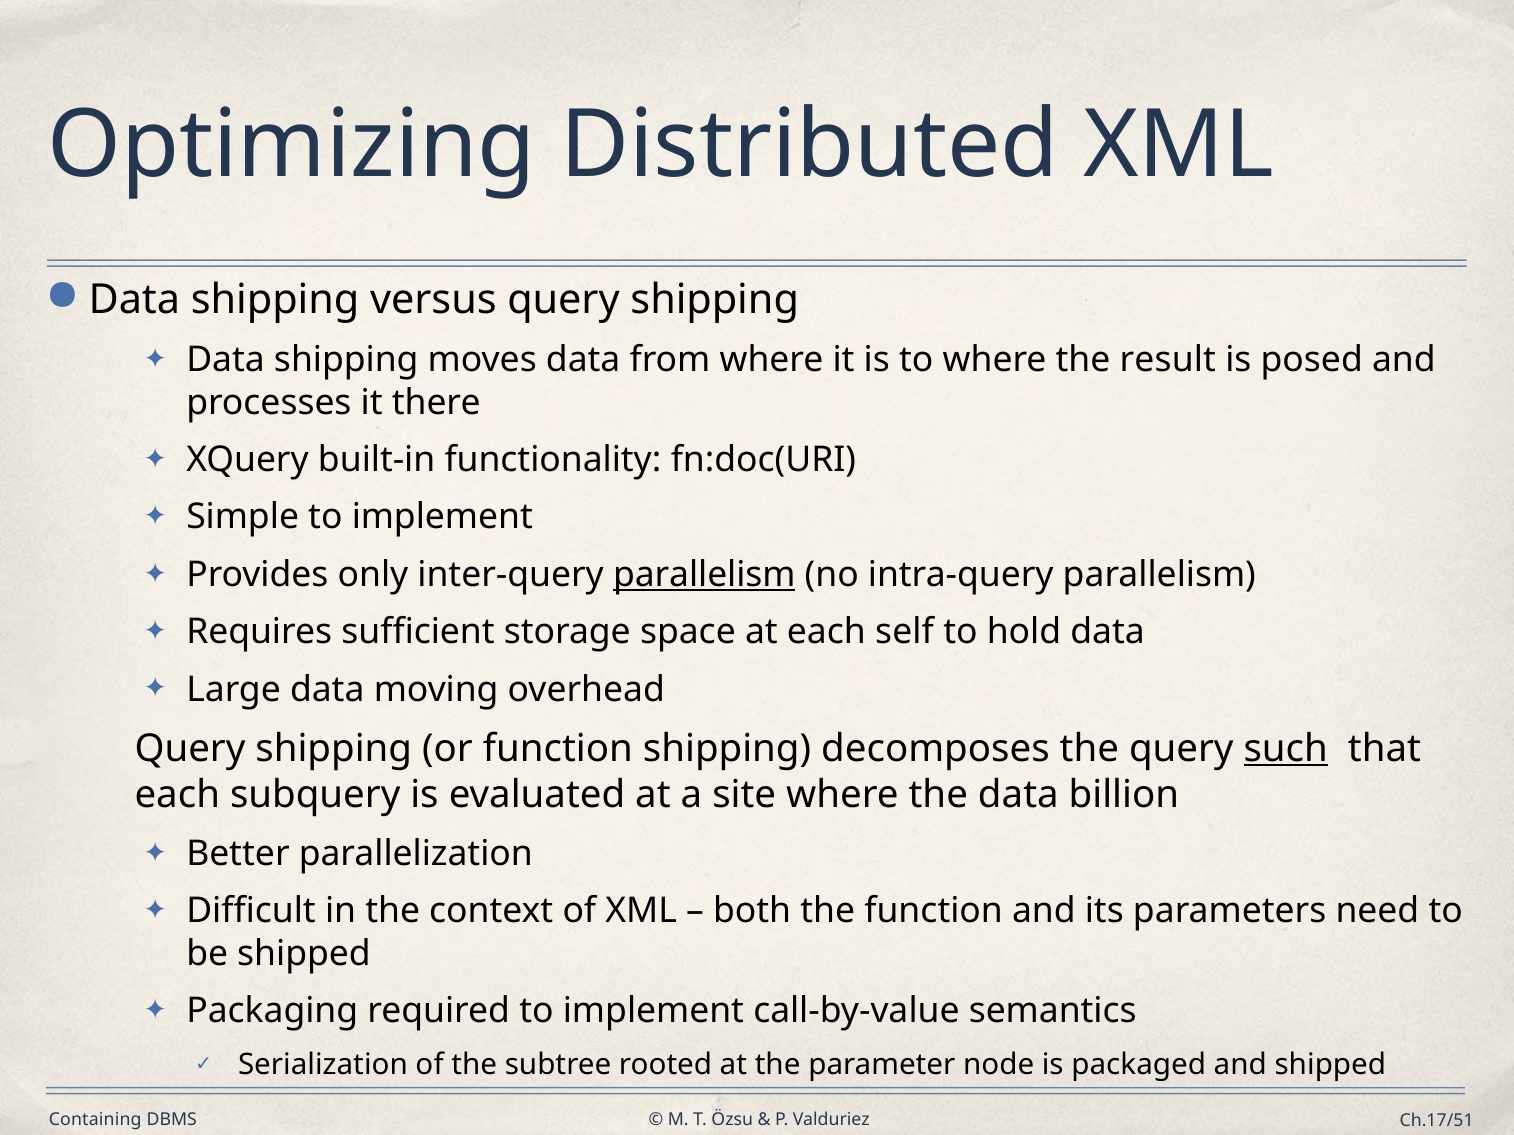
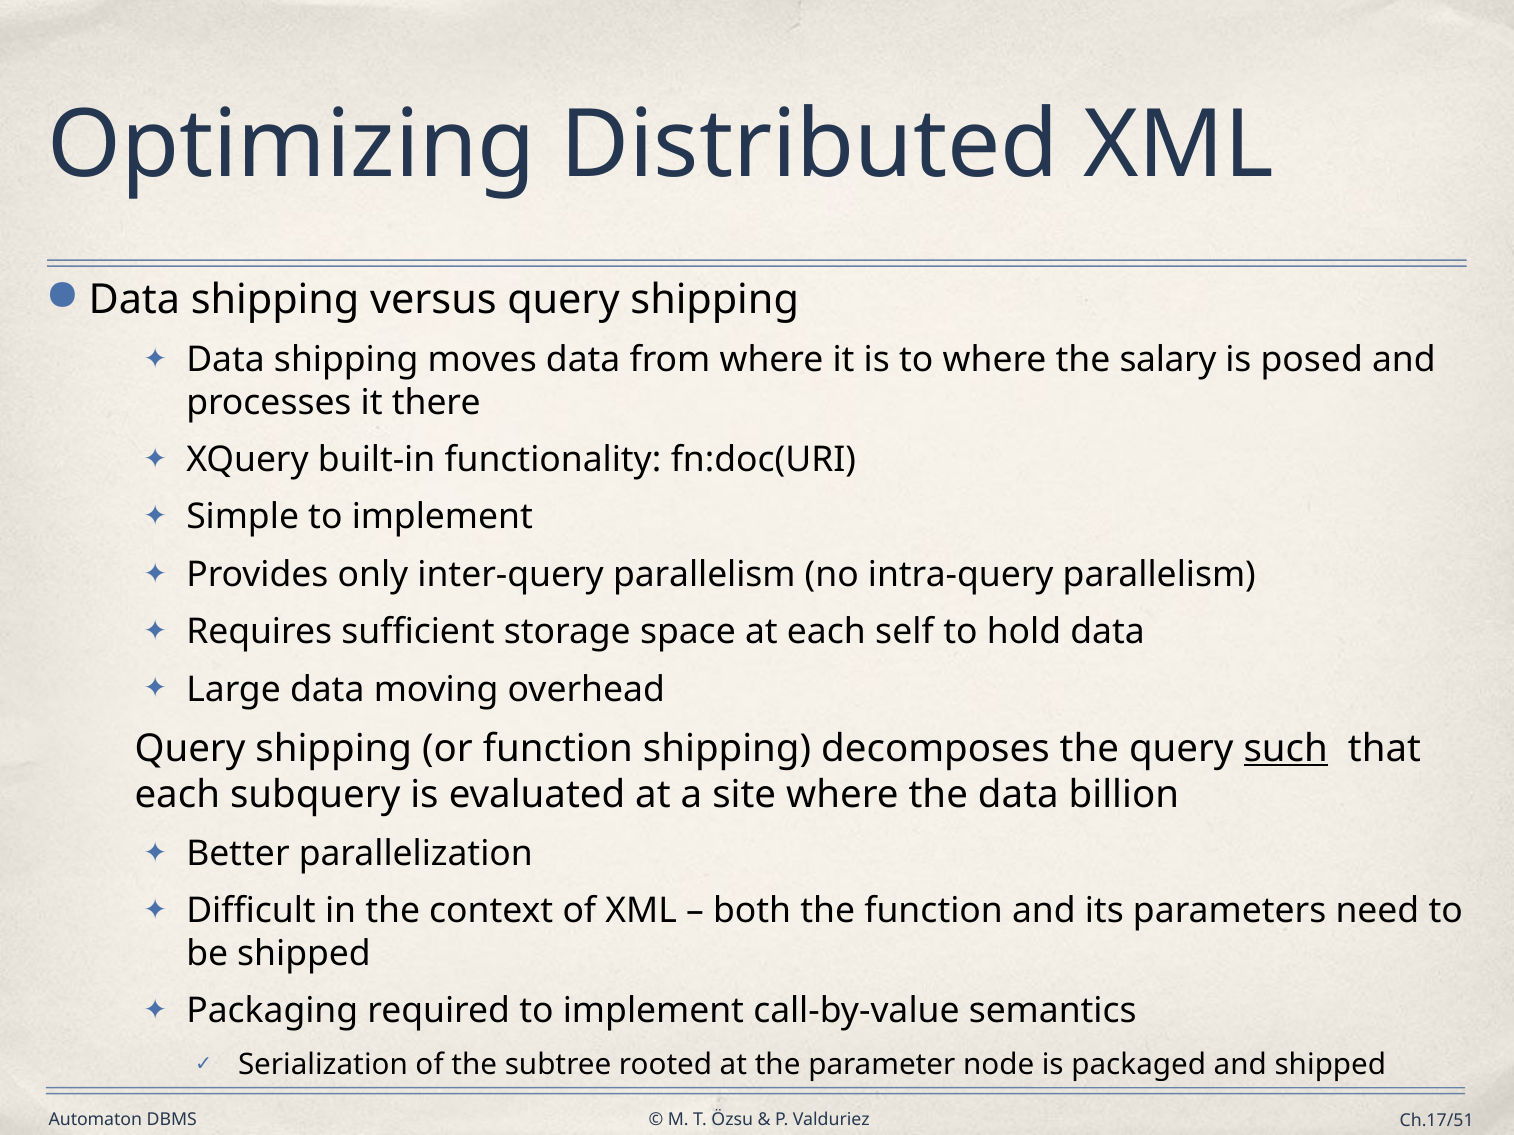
result: result -> salary
parallelism at (704, 575) underline: present -> none
Containing: Containing -> Automaton
